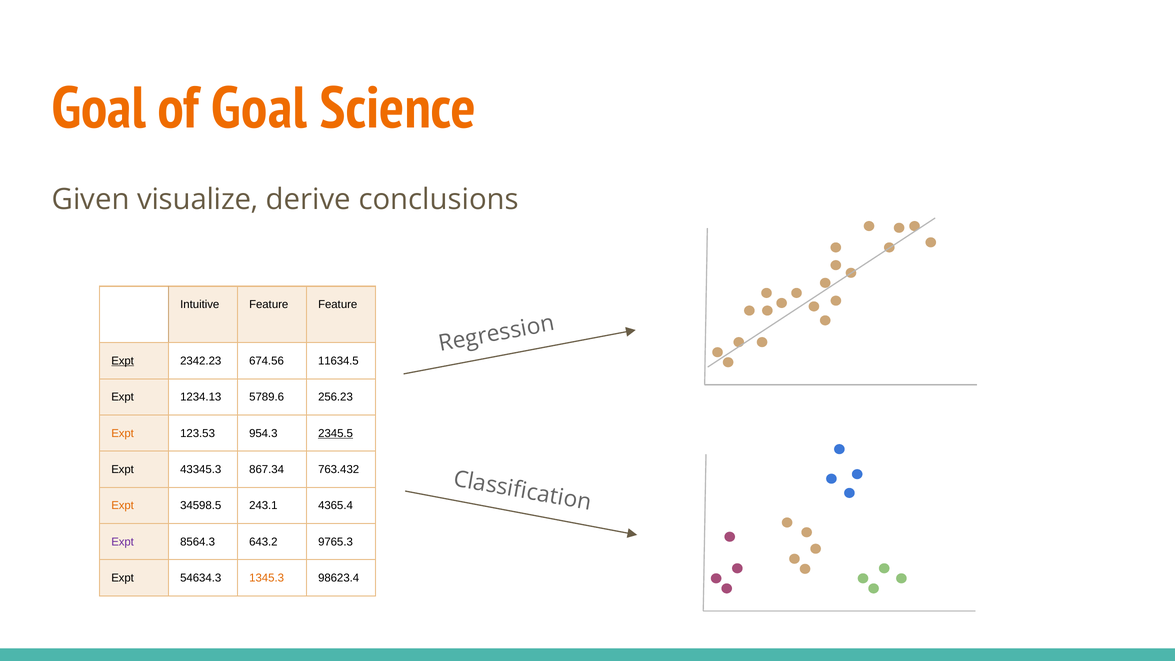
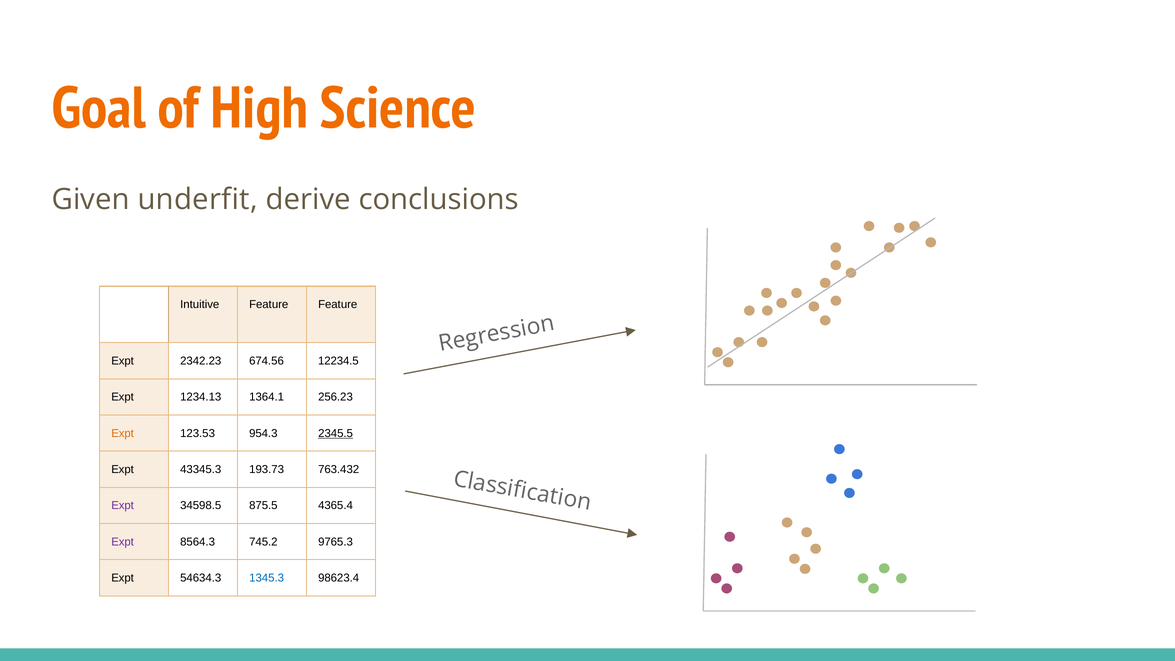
of Goal: Goal -> High
visualize: visualize -> underfit
Expt at (123, 361) underline: present -> none
11634.5: 11634.5 -> 12234.5
5789.6: 5789.6 -> 1364.1
867.34: 867.34 -> 193.73
Expt at (123, 506) colour: orange -> purple
243.1: 243.1 -> 875.5
643.2: 643.2 -> 745.2
1345.3 colour: orange -> blue
